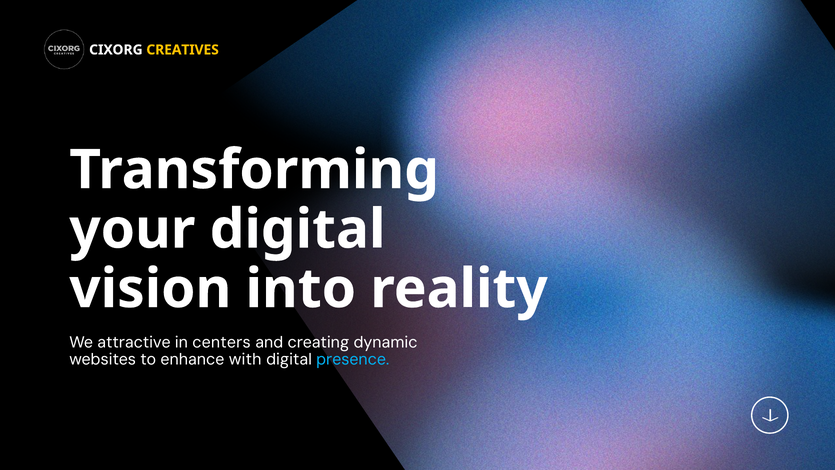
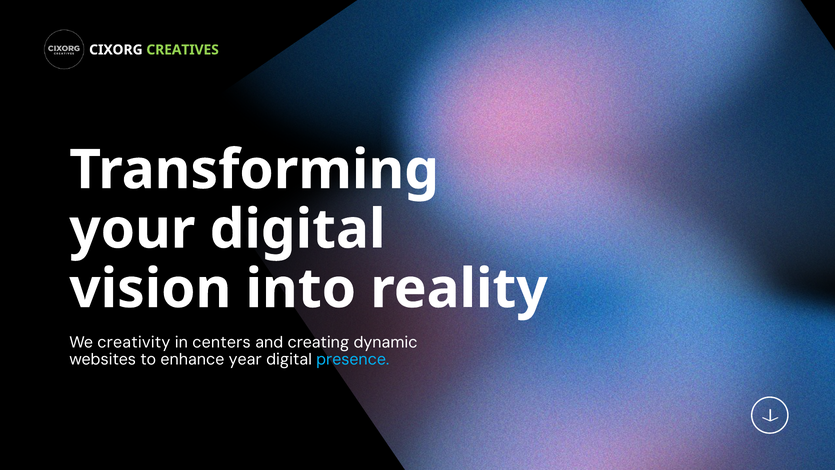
CREATIVES colour: yellow -> light green
attractive: attractive -> creativity
with: with -> year
